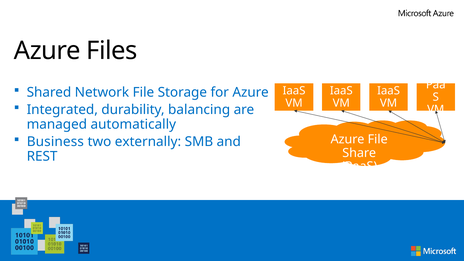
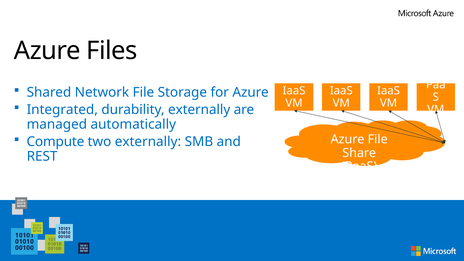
durability balancing: balancing -> externally
Business: Business -> Compute
